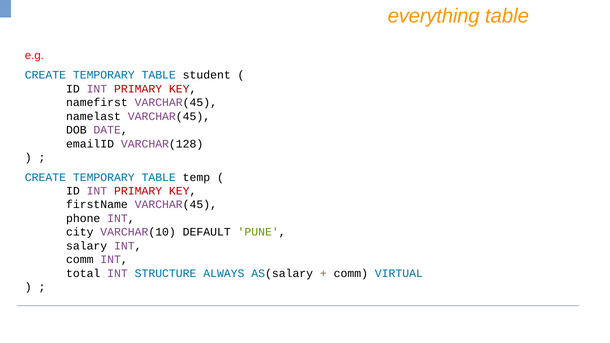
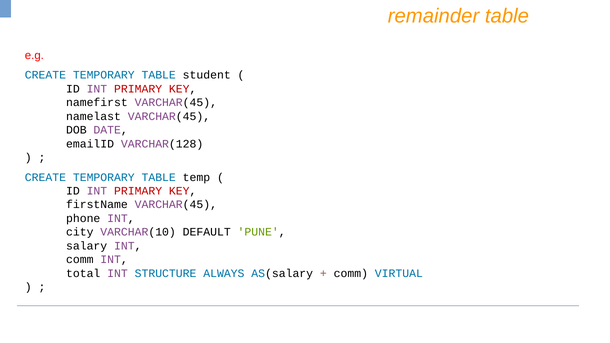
everything: everything -> remainder
